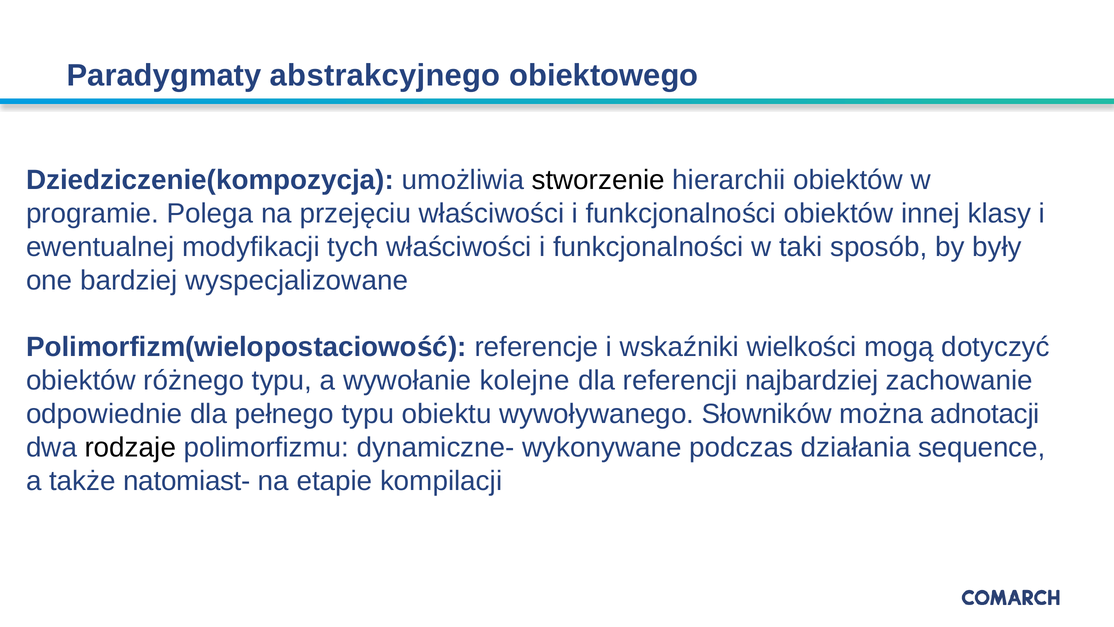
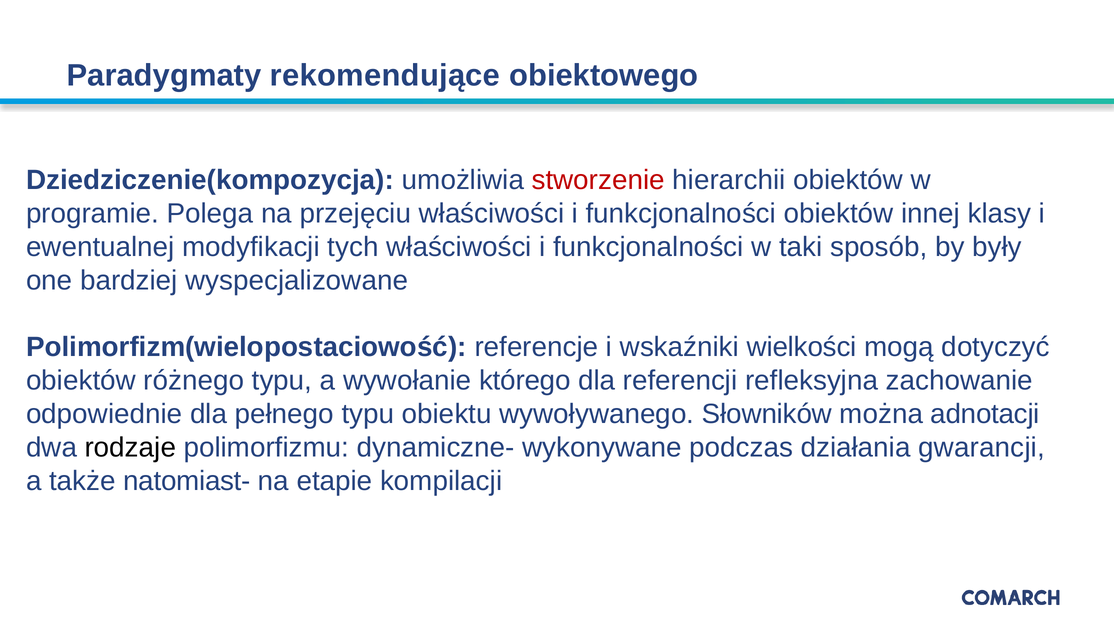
abstrakcyjnego: abstrakcyjnego -> rekomendujące
stworzenie colour: black -> red
kolejne: kolejne -> którego
najbardziej: najbardziej -> refleksyjna
sequence: sequence -> gwarancji
